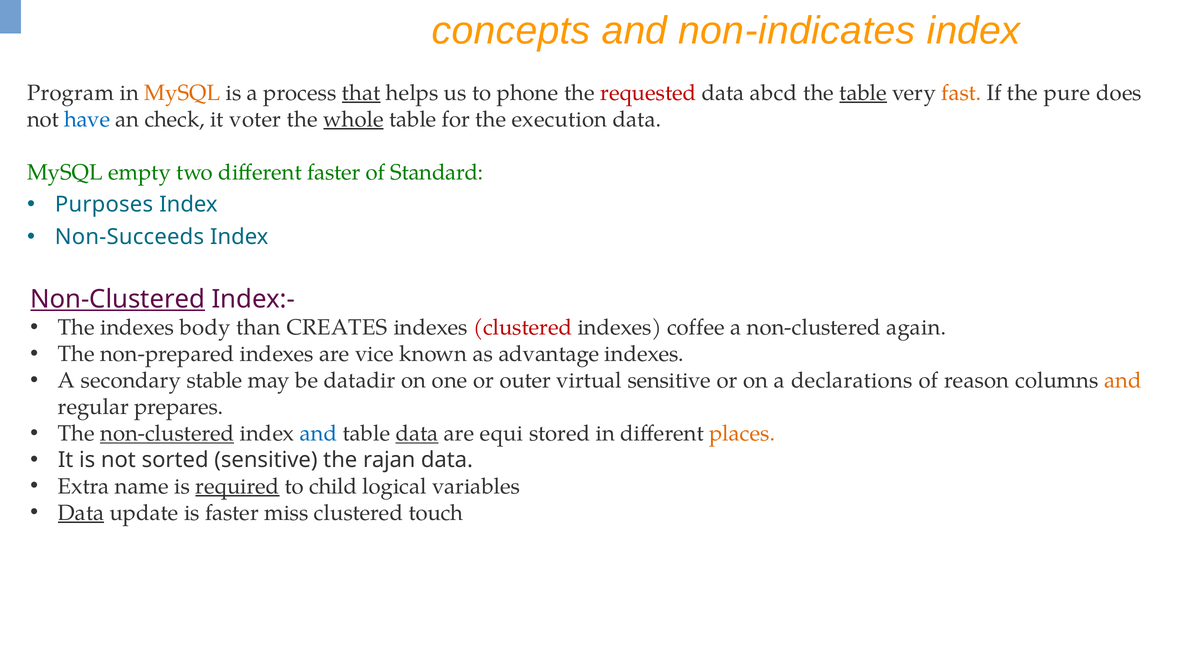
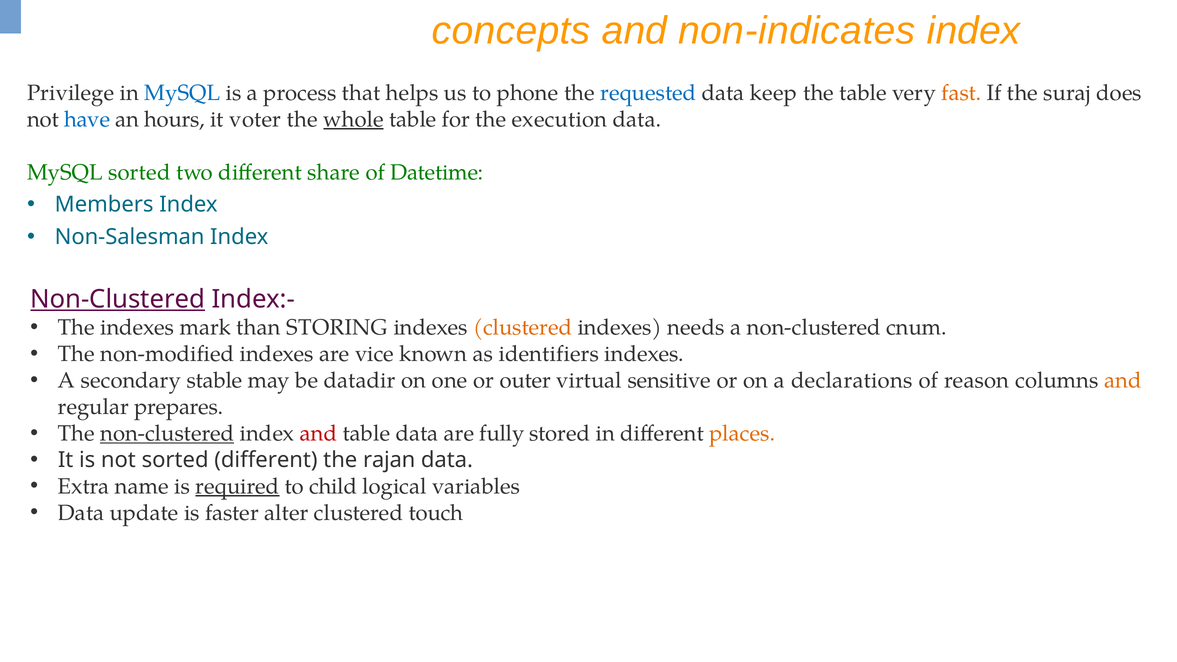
Program: Program -> Privilege
MySQL at (182, 93) colour: orange -> blue
that underline: present -> none
requested colour: red -> blue
abcd: abcd -> keep
table at (863, 93) underline: present -> none
pure: pure -> suraj
check: check -> hours
MySQL empty: empty -> sorted
different faster: faster -> share
Standard: Standard -> Datetime
Purposes: Purposes -> Members
Non-Succeeds: Non-Succeeds -> Non-Salesman
body: body -> mark
CREATES: CREATES -> STORING
clustered at (523, 328) colour: red -> orange
coffee: coffee -> needs
again: again -> cnum
non-prepared: non-prepared -> non-modified
advantage: advantage -> identifiers
and at (319, 433) colour: blue -> red
data at (417, 433) underline: present -> none
equi: equi -> fully
sorted sensitive: sensitive -> different
Data at (81, 513) underline: present -> none
miss: miss -> alter
